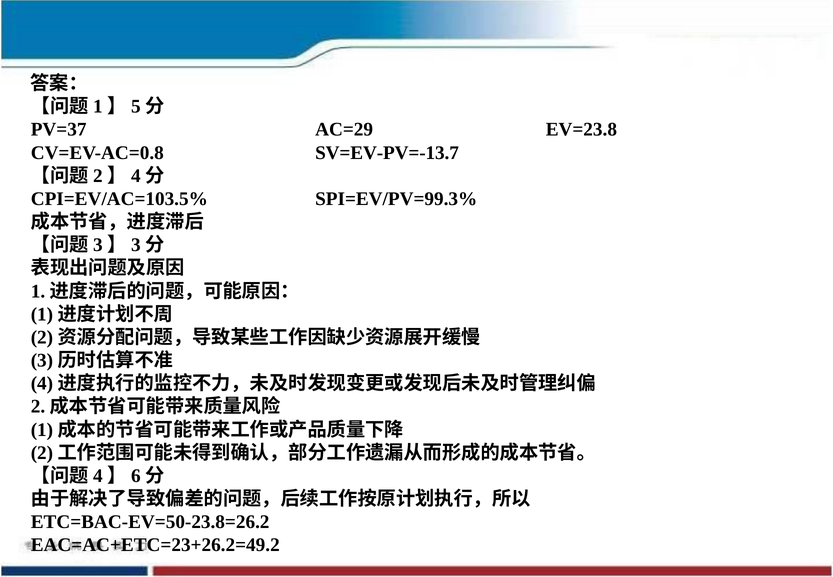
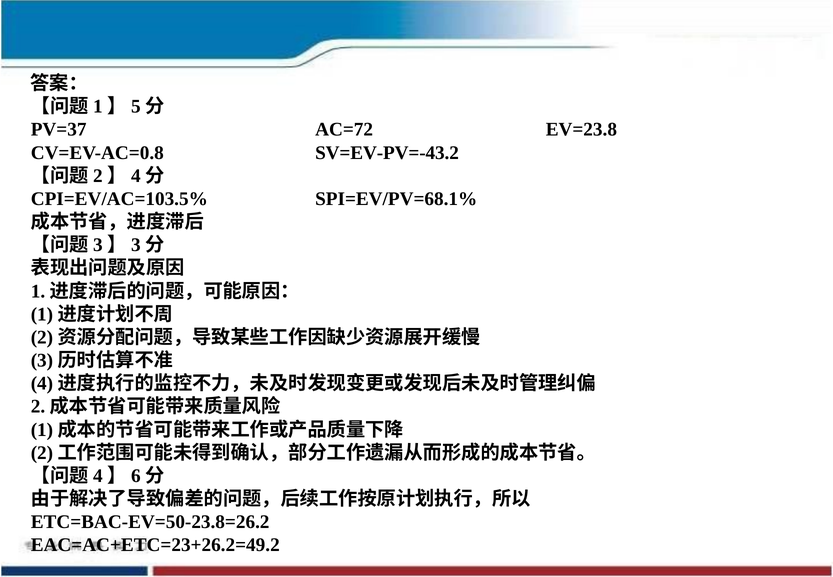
AC=29: AC=29 -> AC=72
SV=EV-PV=-13.7: SV=EV-PV=-13.7 -> SV=EV-PV=-43.2
SPI=EV/PV=99.3%: SPI=EV/PV=99.3% -> SPI=EV/PV=68.1%
